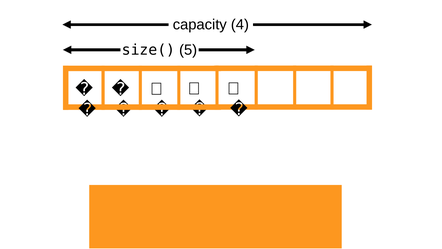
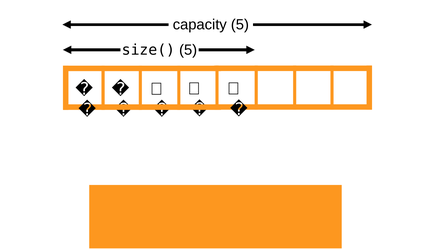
capacity 4: 4 -> 5
